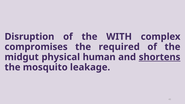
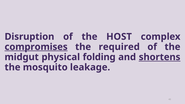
WITH: WITH -> HOST
compromises underline: none -> present
human: human -> folding
